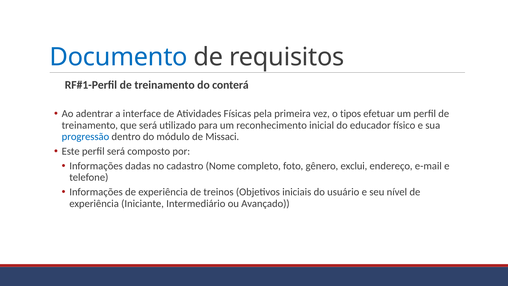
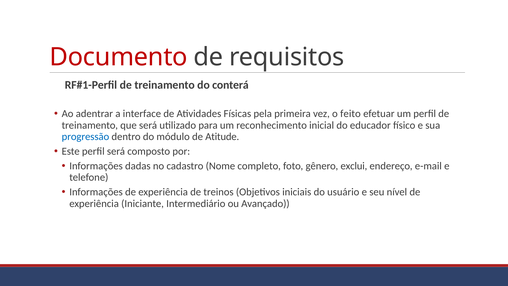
Documento colour: blue -> red
tipos: tipos -> feito
Missaci: Missaci -> Atitude
